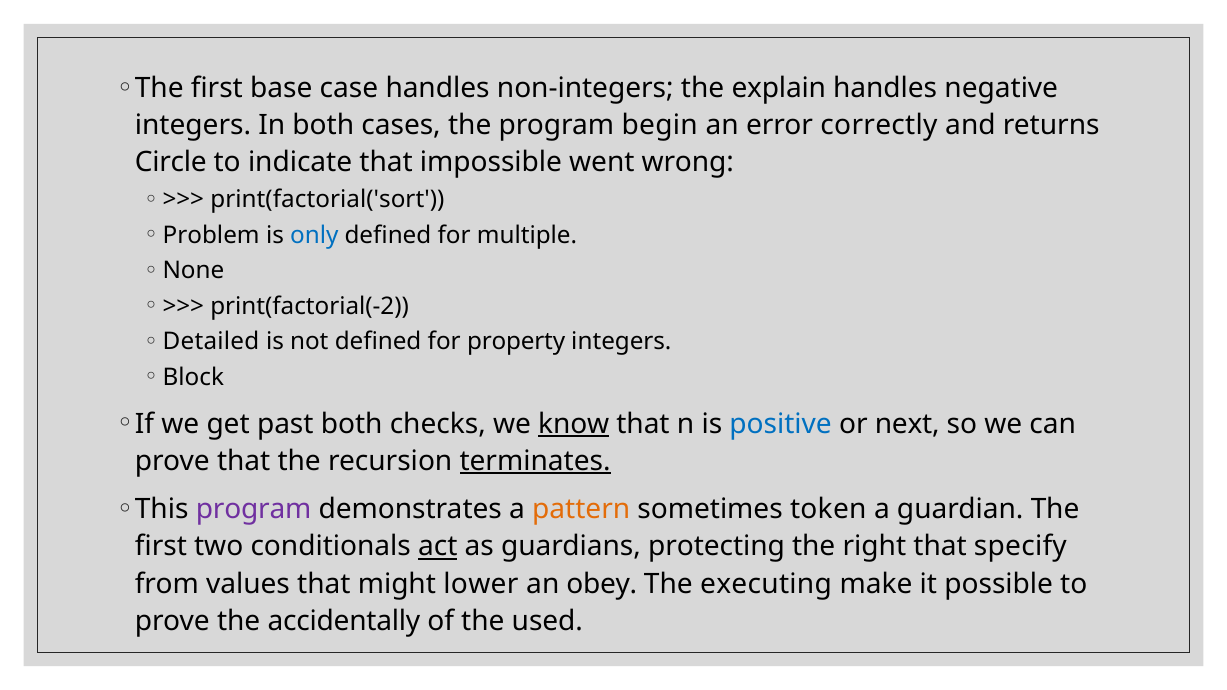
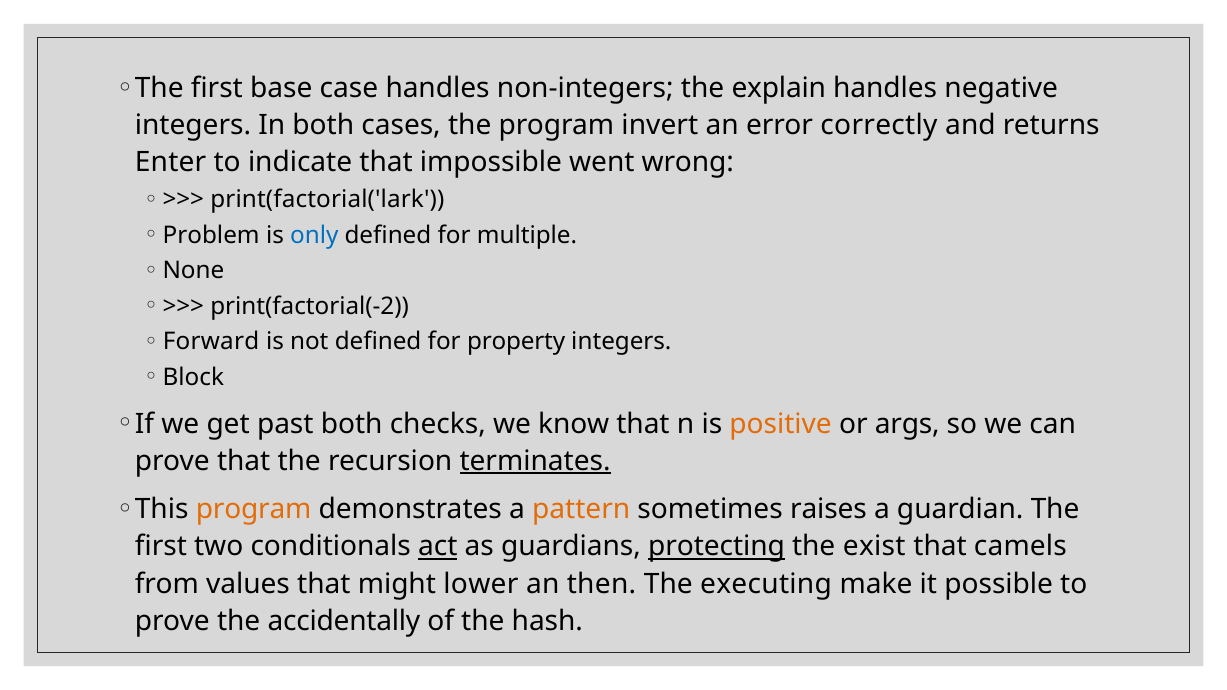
begin: begin -> invert
Circle: Circle -> Enter
print(factorial('sort: print(factorial('sort -> print(factorial('lark
Detailed: Detailed -> Forward
know underline: present -> none
positive colour: blue -> orange
next: next -> args
program at (254, 510) colour: purple -> orange
token: token -> raises
protecting underline: none -> present
right: right -> exist
specify: specify -> camels
obey: obey -> then
used: used -> hash
